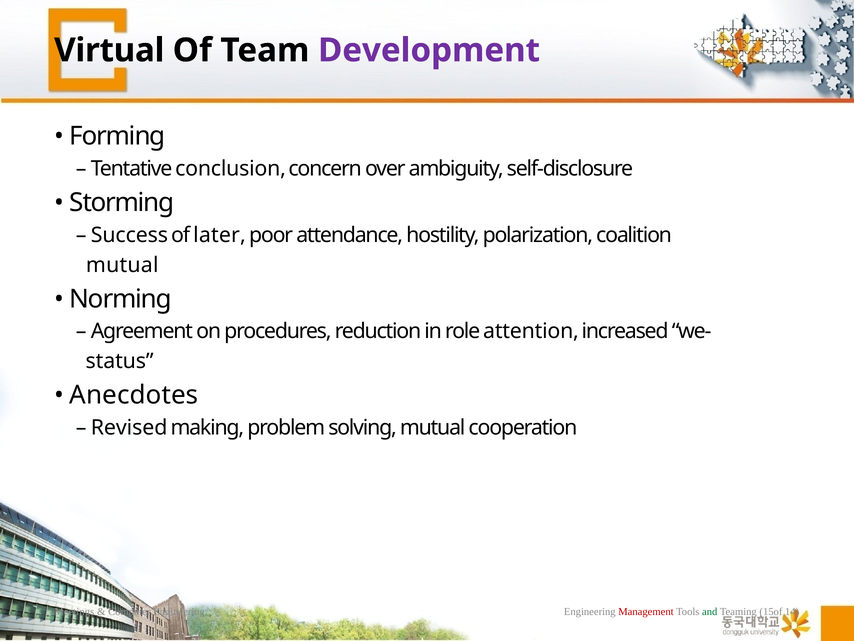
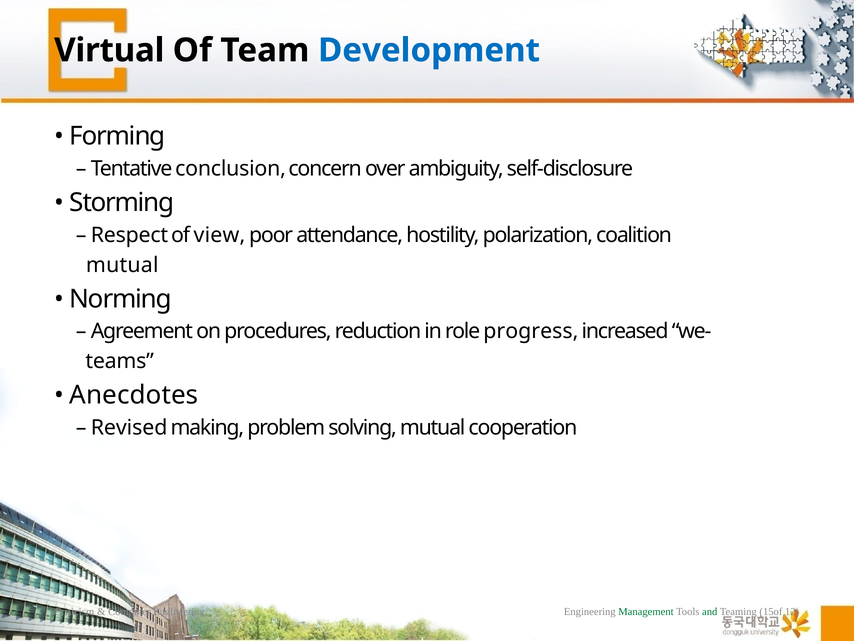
Development colour: purple -> blue
Success: Success -> Respect
later: later -> view
attention: attention -> progress
status: status -> teams
Meetings: Meetings -> Criticism
Management colour: red -> green
14: 14 -> 12
